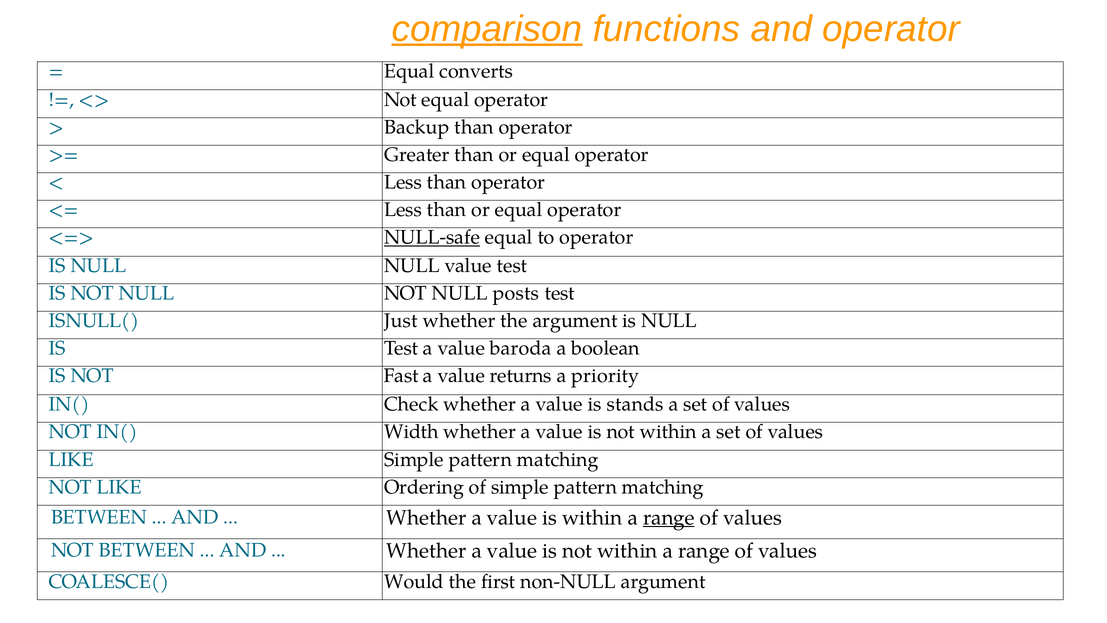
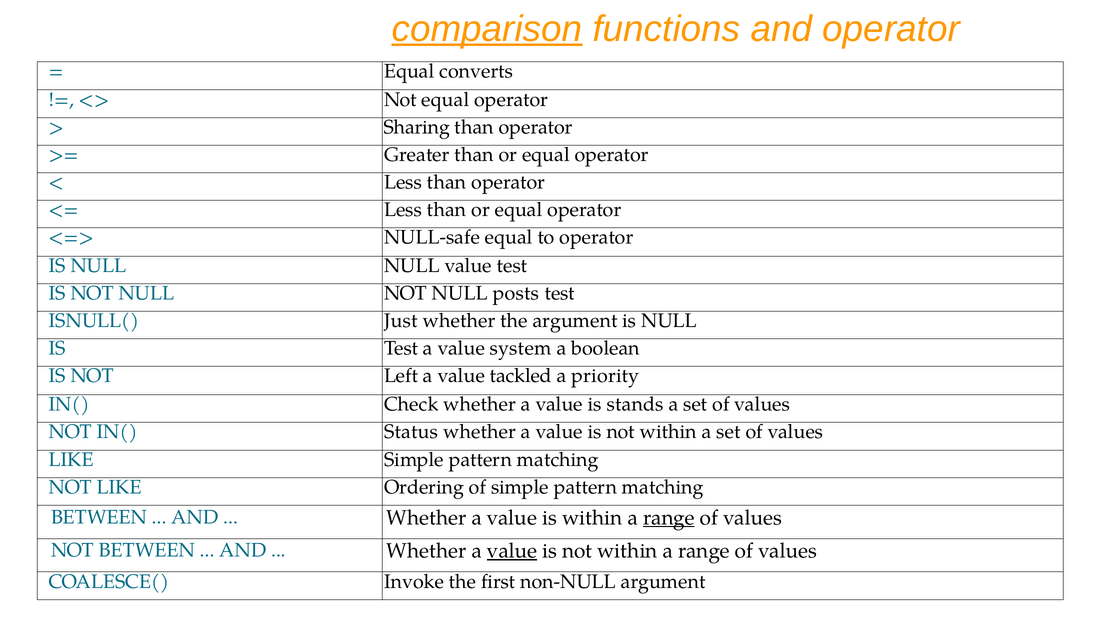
Backup: Backup -> Sharing
NULL-safe underline: present -> none
baroda: baroda -> system
Fast: Fast -> Left
returns: returns -> tackled
Width: Width -> Status
value at (512, 551) underline: none -> present
Would: Would -> Invoke
